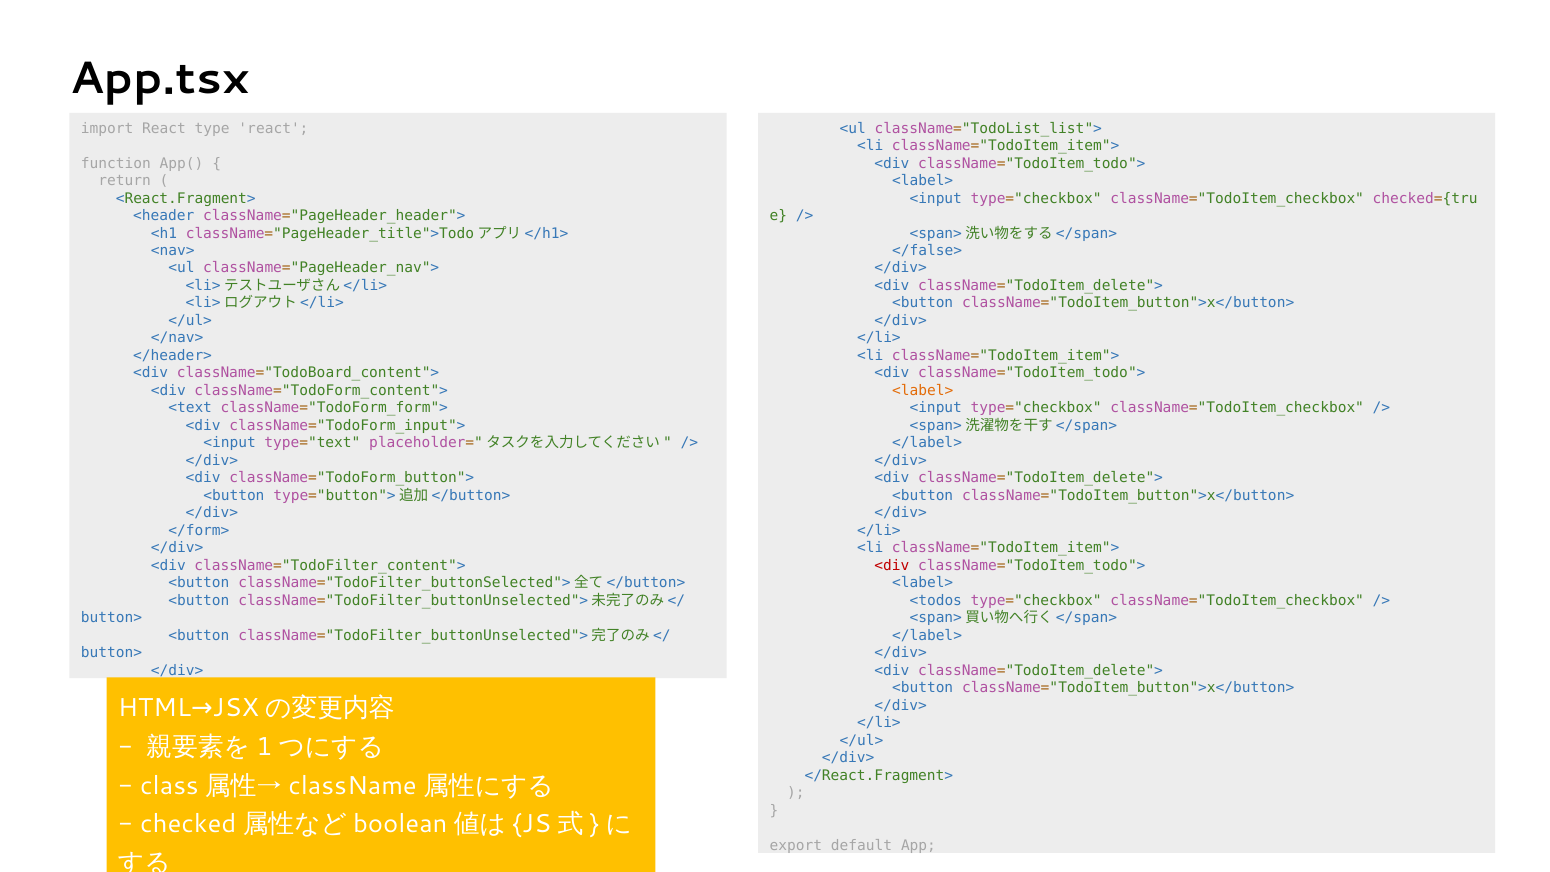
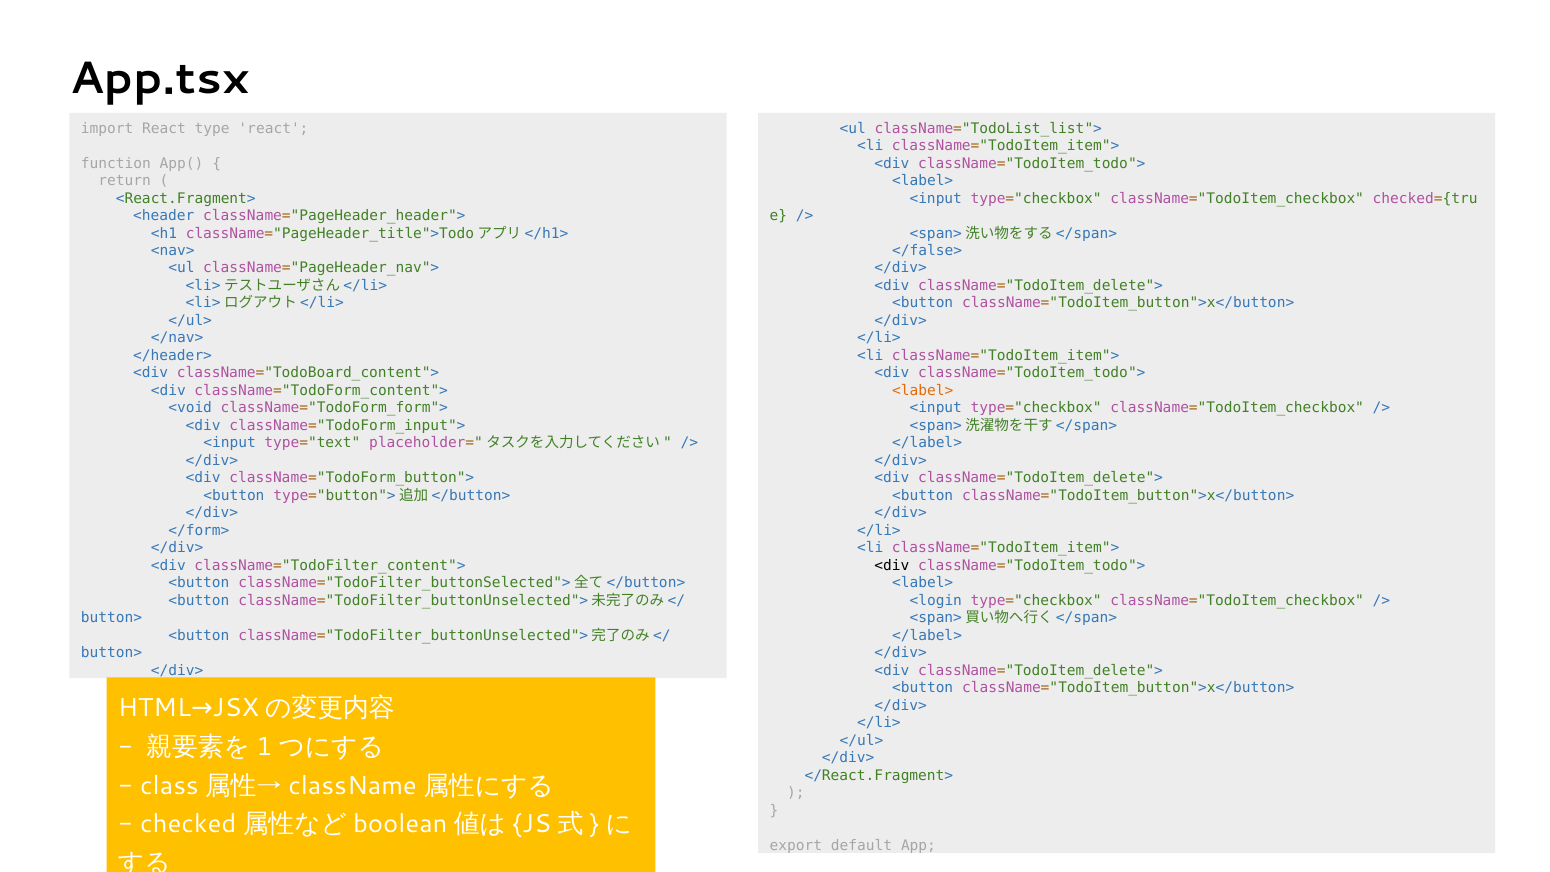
<text: <text -> <void
<div at (892, 565) colour: red -> black
<todos: <todos -> <login
